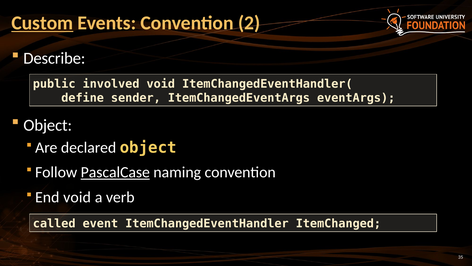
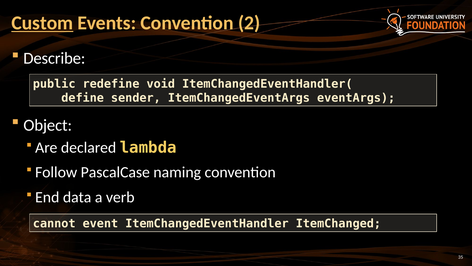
involved: involved -> redefine
declared object: object -> lambda
PascalCase underline: present -> none
End void: void -> data
called: called -> cannot
